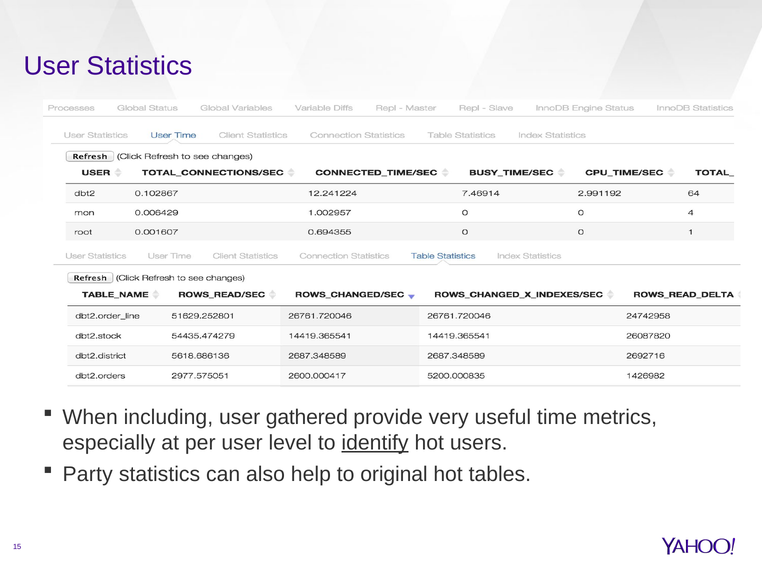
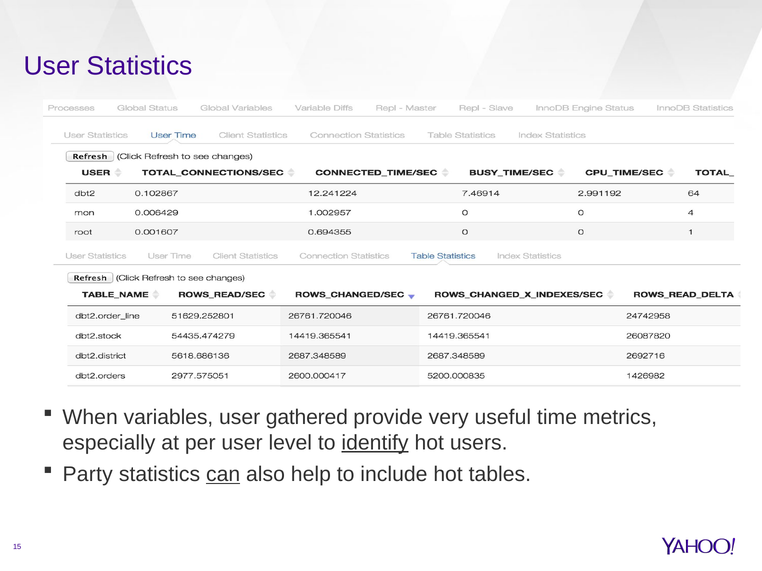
including: including -> variables
can underline: none -> present
original: original -> include
